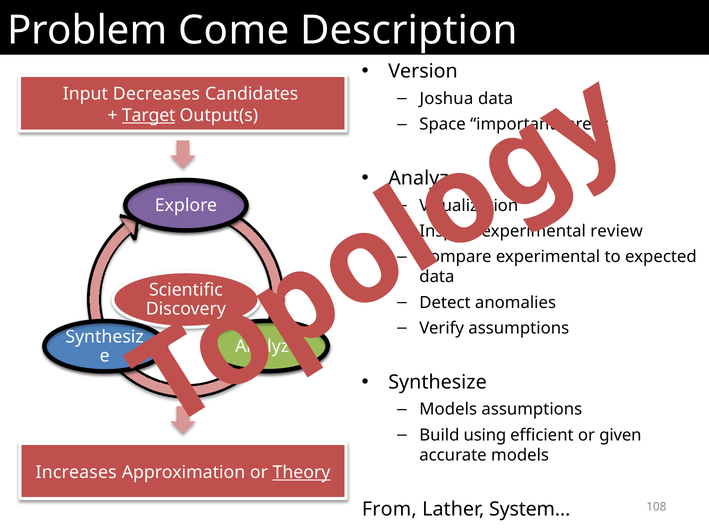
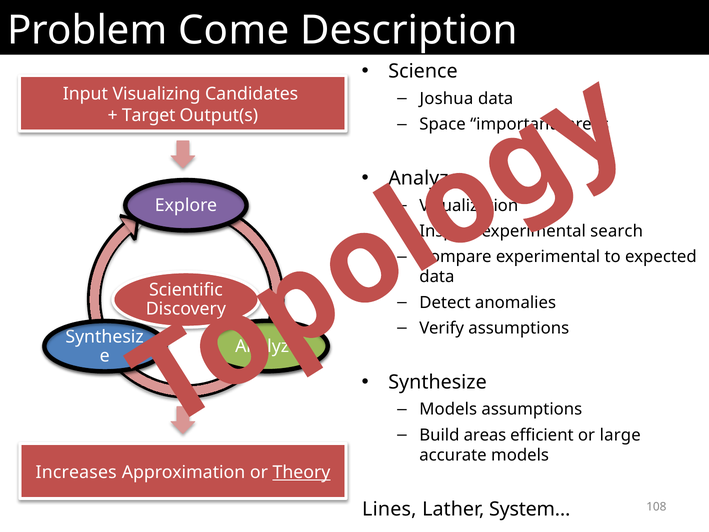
Version: Version -> Science
Decreases: Decreases -> Visualizing
Target underline: present -> none
review: review -> search
Build using: using -> areas
given: given -> large
From: From -> Lines
